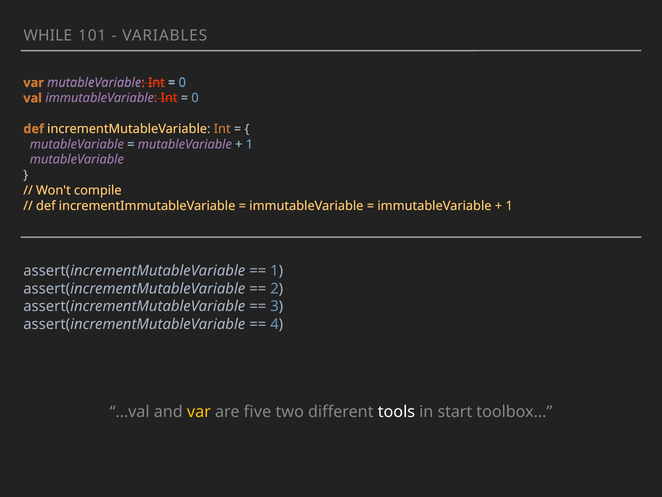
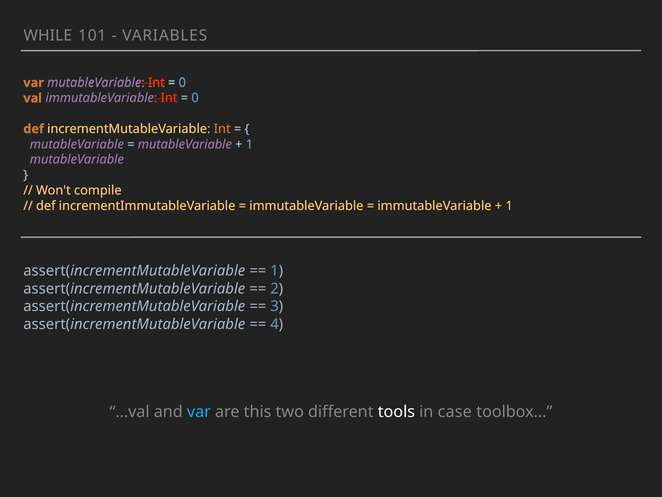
var at (199, 411) colour: yellow -> light blue
five: five -> this
start: start -> case
